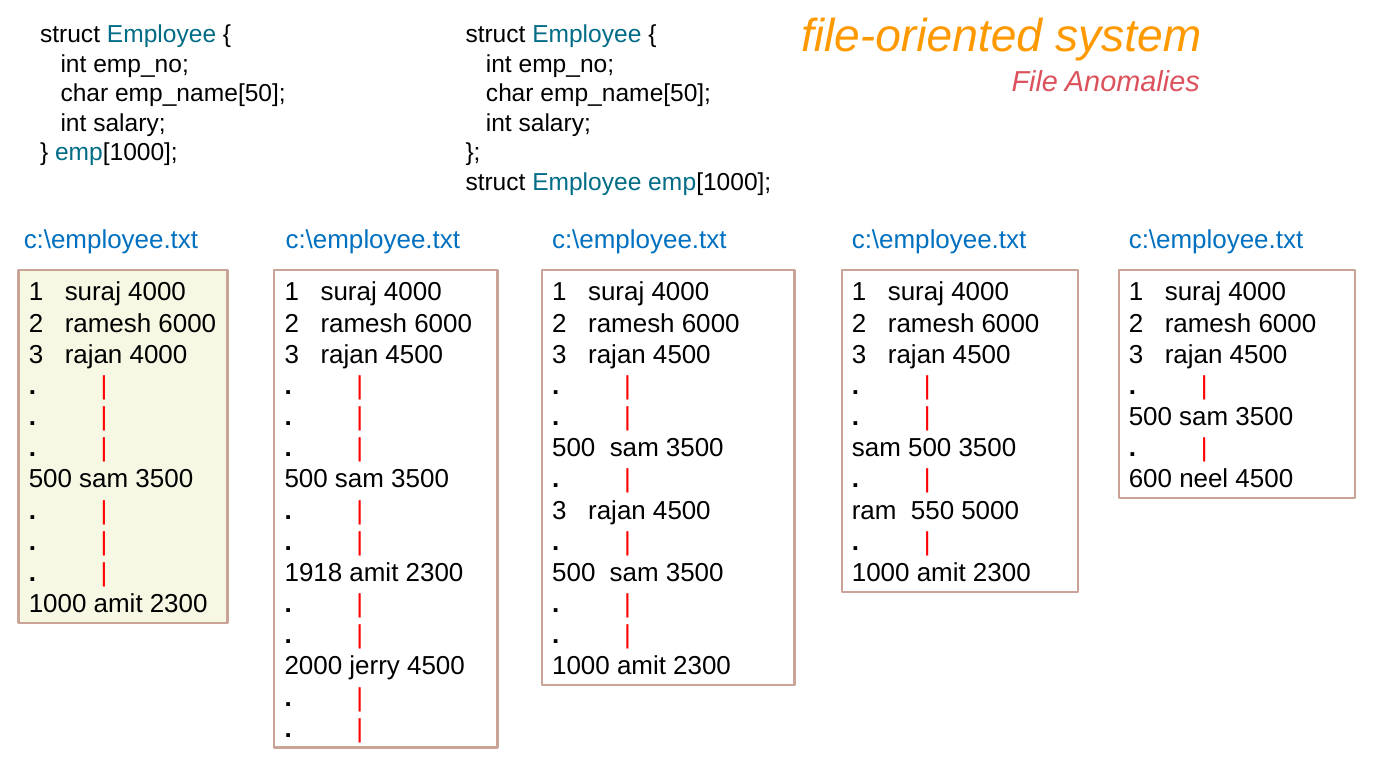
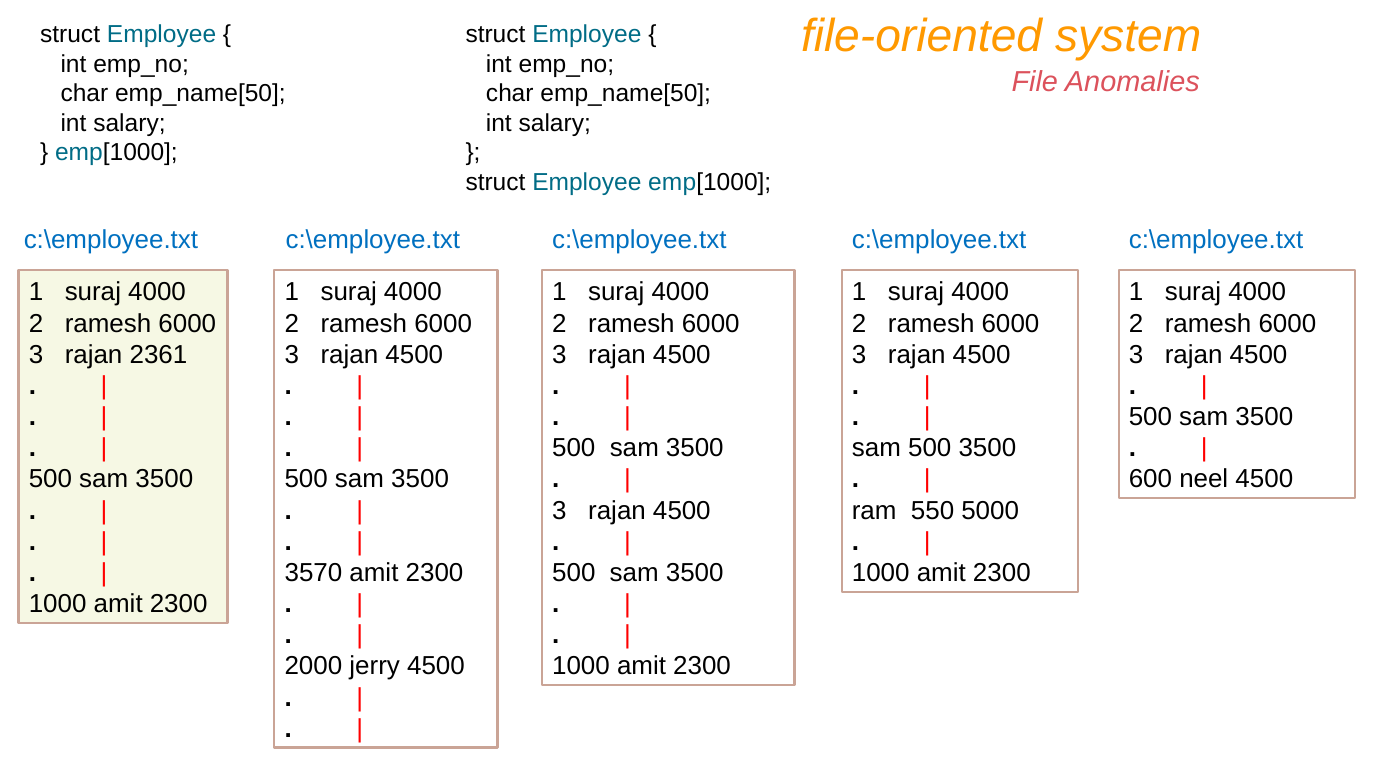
rajan 4000: 4000 -> 2361
1918: 1918 -> 3570
